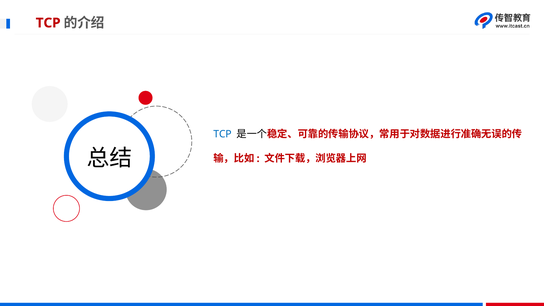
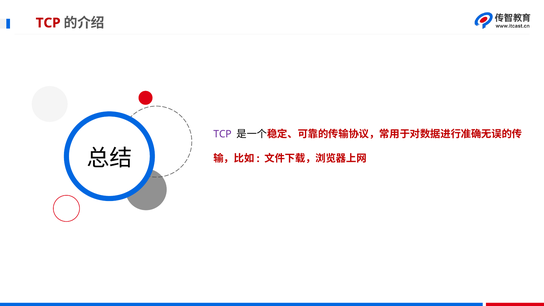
TCP at (222, 134) colour: blue -> purple
